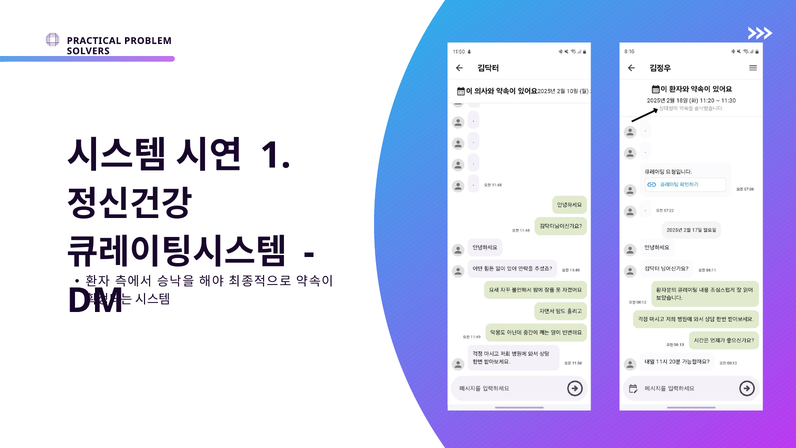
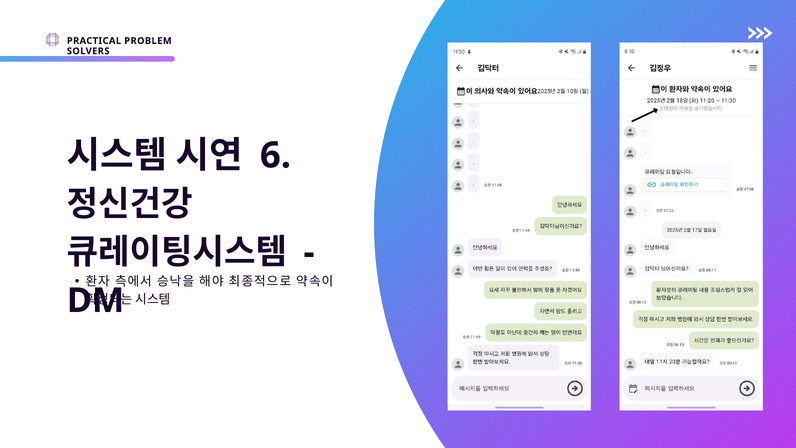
1: 1 -> 6
